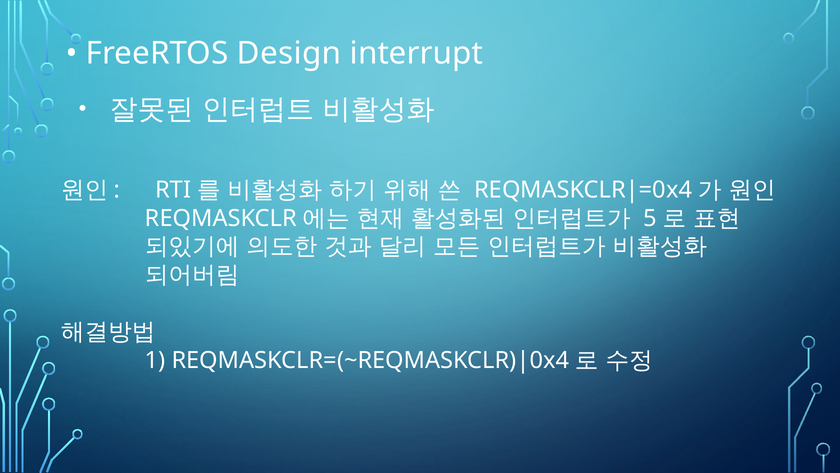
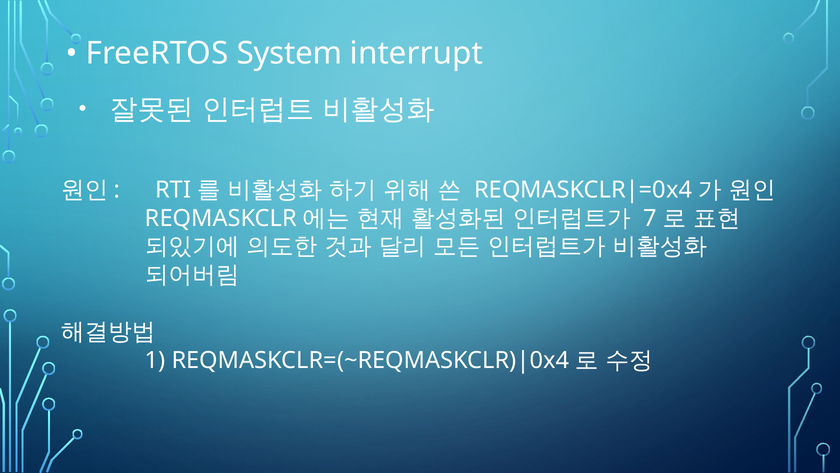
Design: Design -> System
5: 5 -> 7
